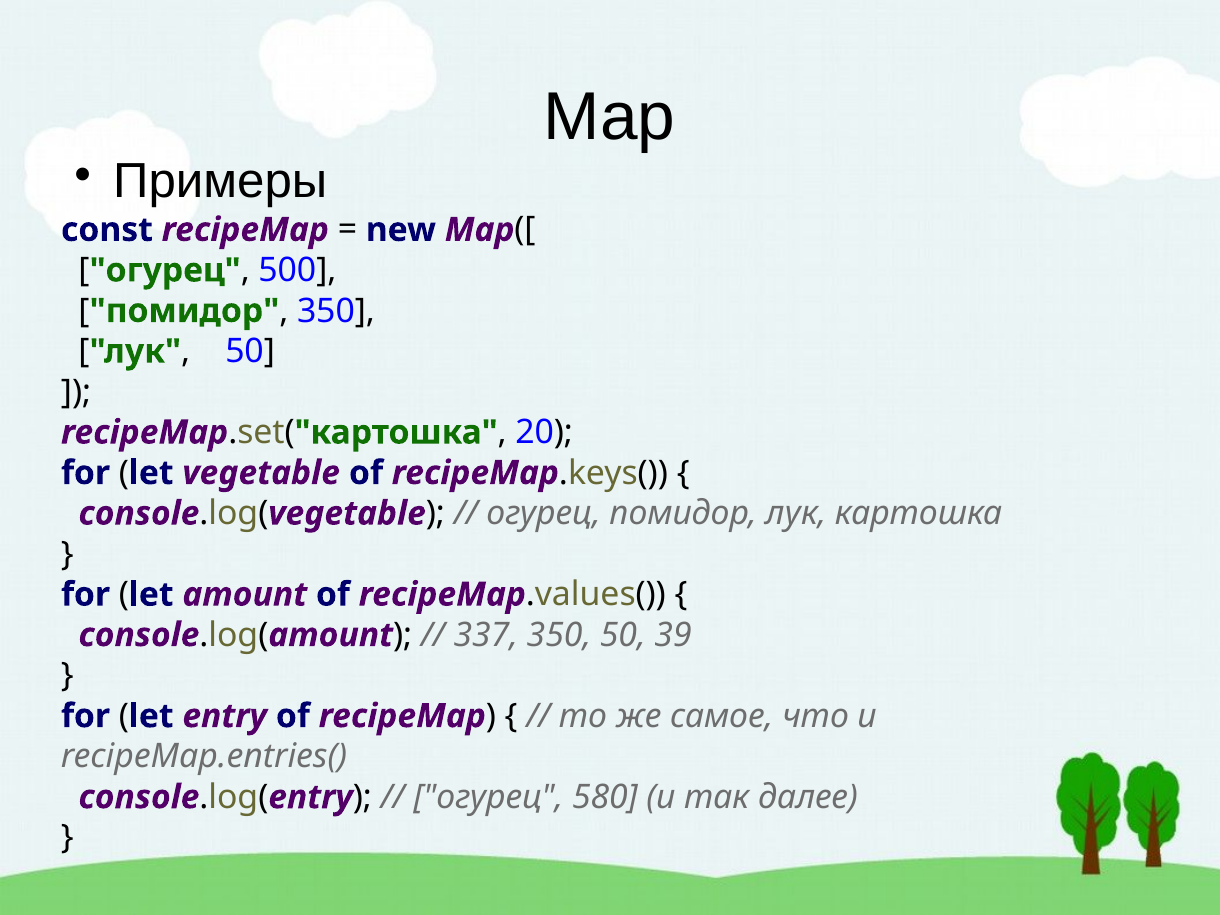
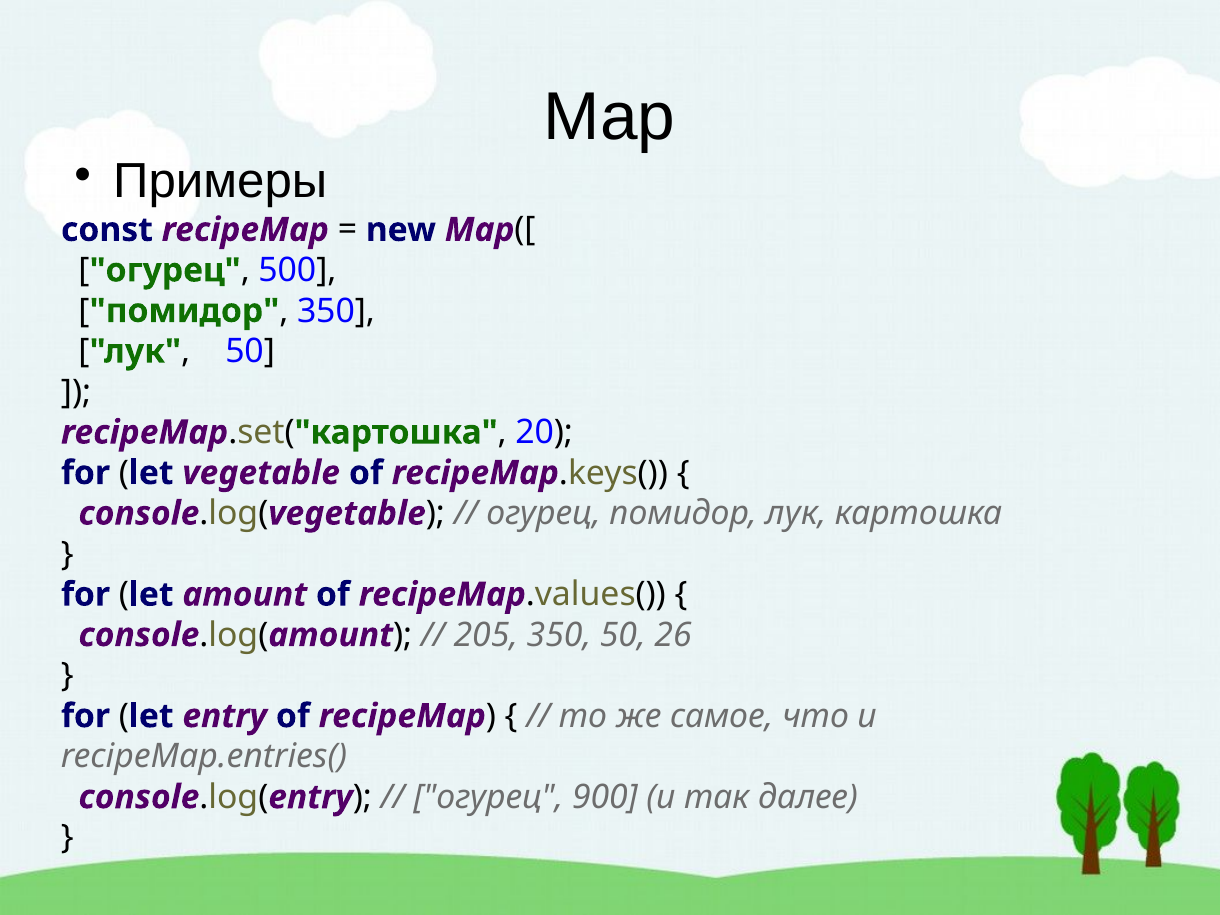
337: 337 -> 205
39: 39 -> 26
580: 580 -> 900
